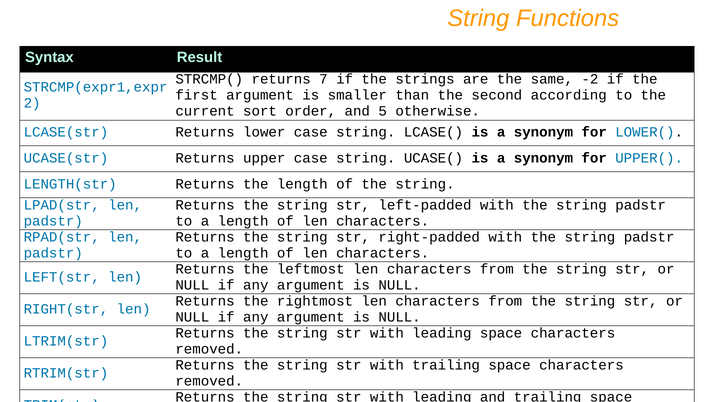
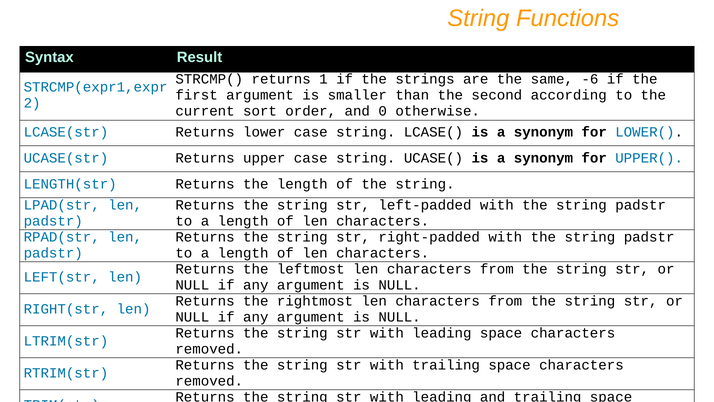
7: 7 -> 1
-2: -2 -> -6
5: 5 -> 0
